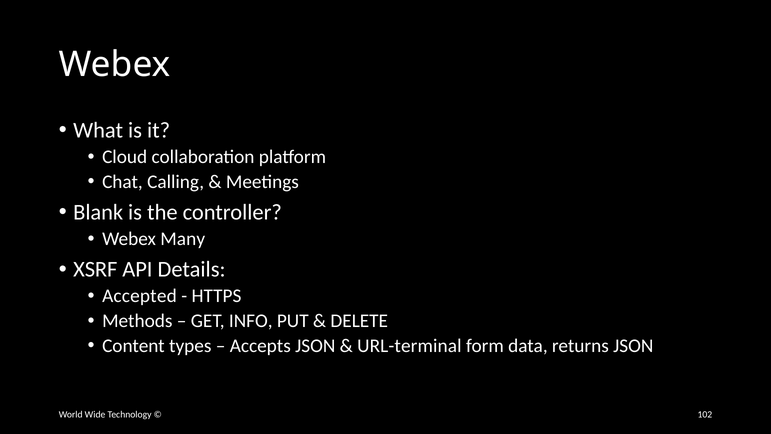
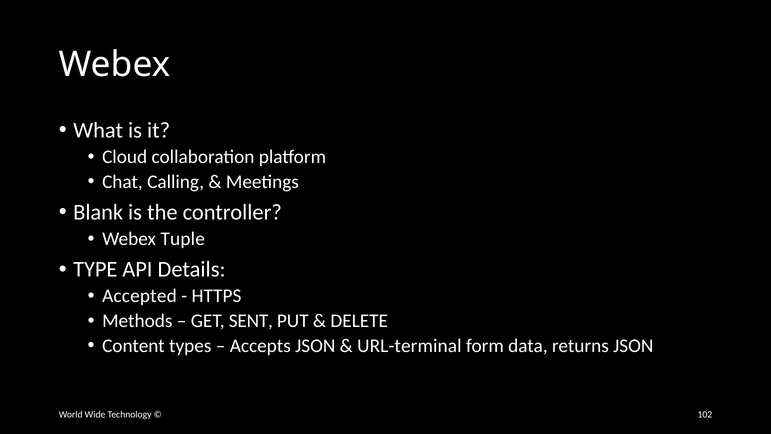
Many: Many -> Tuple
XSRF: XSRF -> TYPE
INFO: INFO -> SENT
